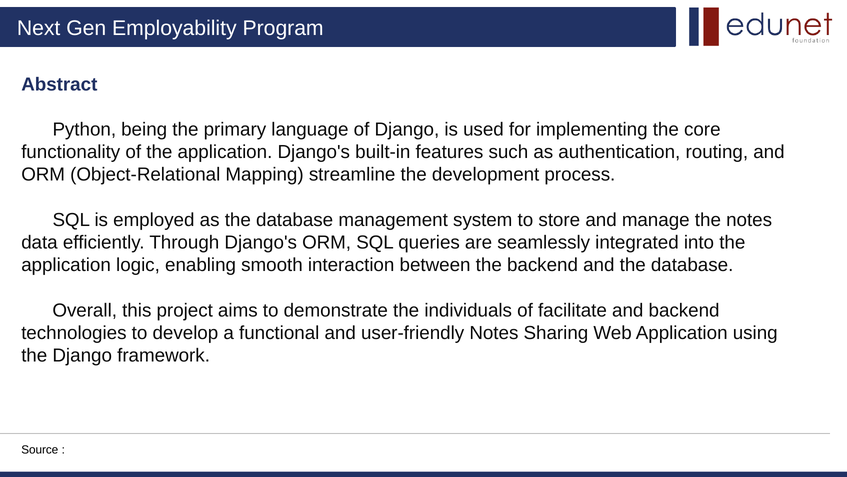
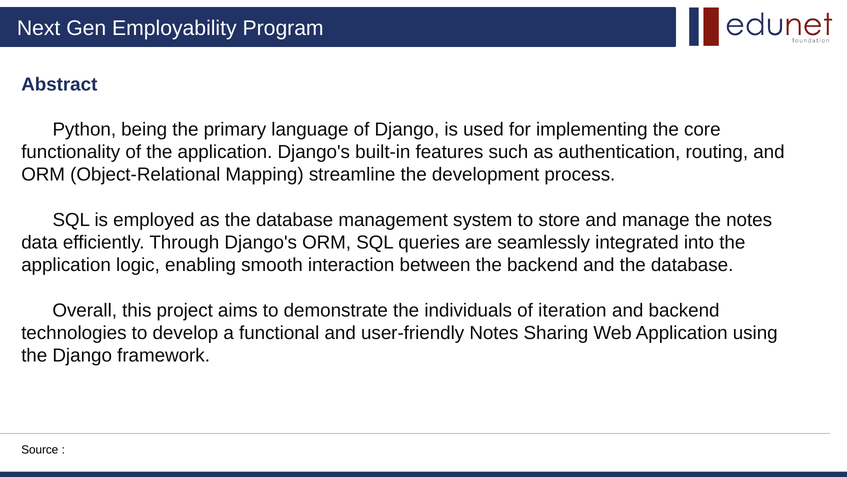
facilitate: facilitate -> iteration
